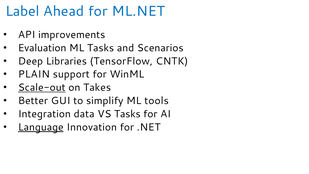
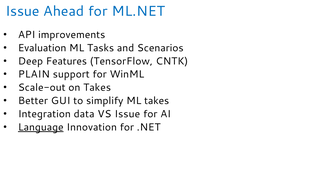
Label at (22, 11): Label -> Issue
Libraries: Libraries -> Features
Scale-out underline: present -> none
ML tools: tools -> takes
VS Tasks: Tasks -> Issue
